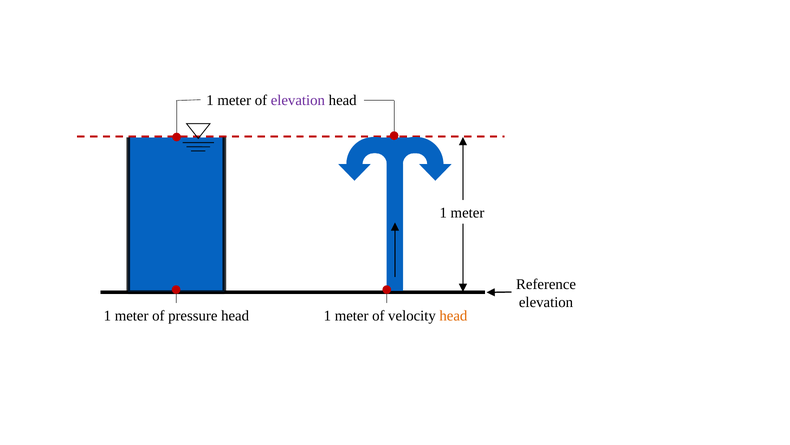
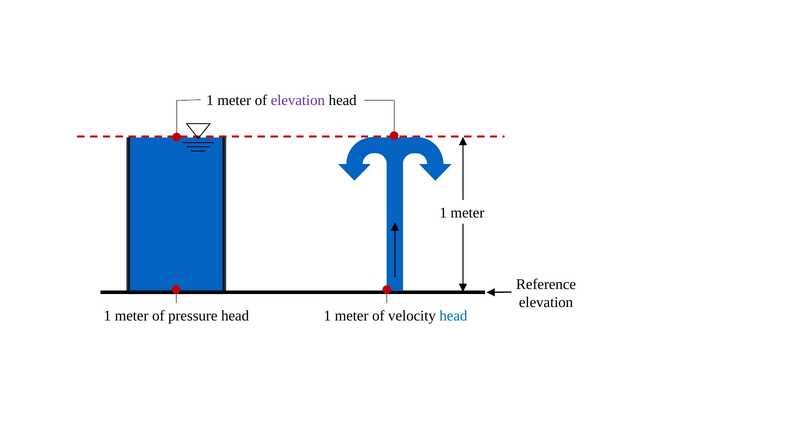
head at (453, 315) colour: orange -> blue
